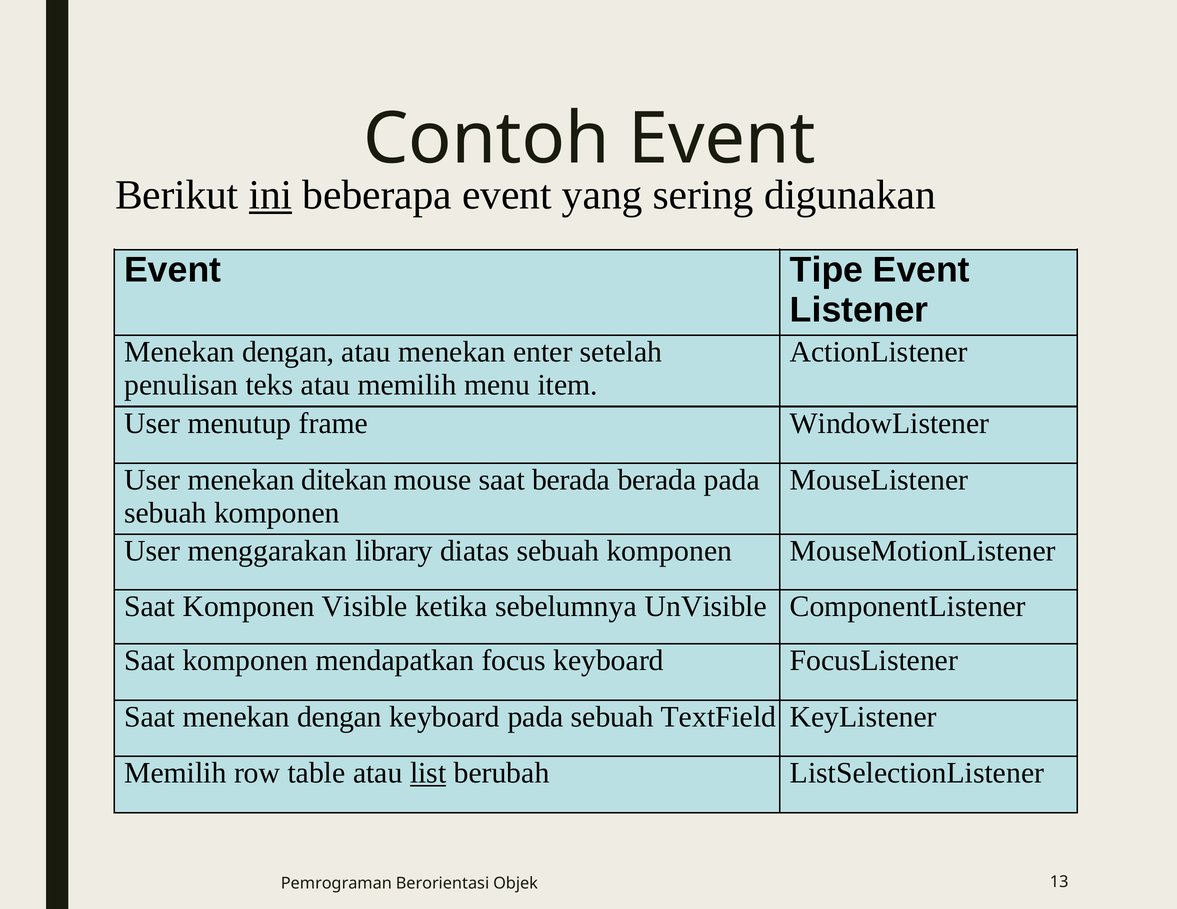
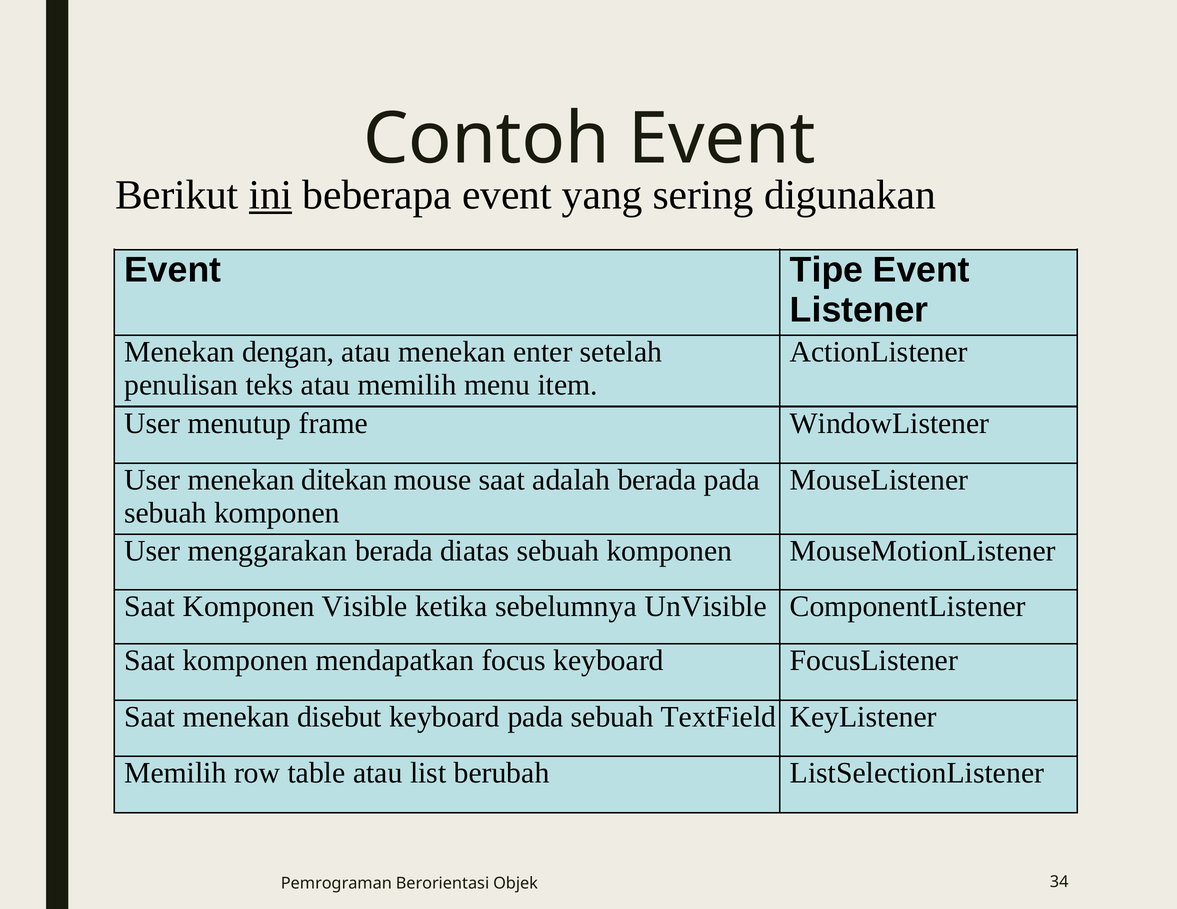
saat berada: berada -> adalah
menggarakan library: library -> berada
Saat menekan dengan: dengan -> disebut
list underline: present -> none
13: 13 -> 34
